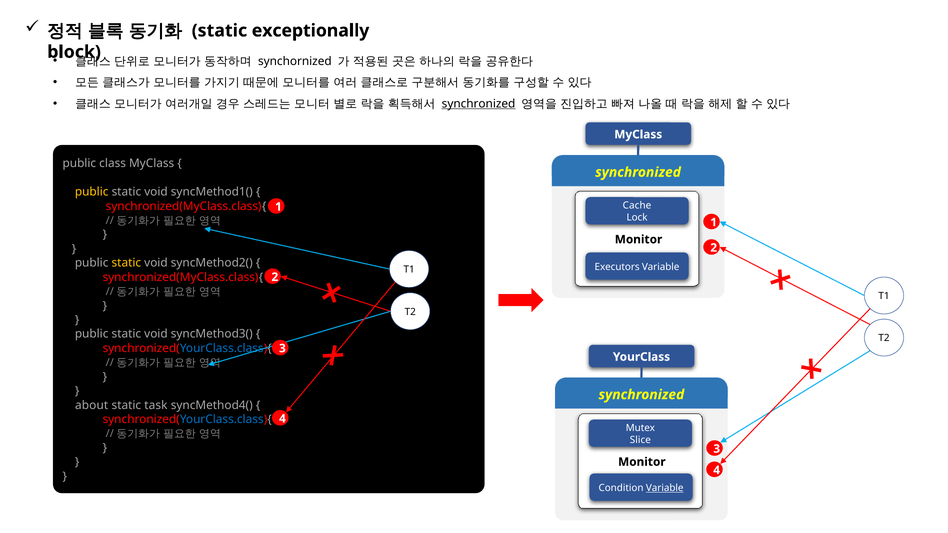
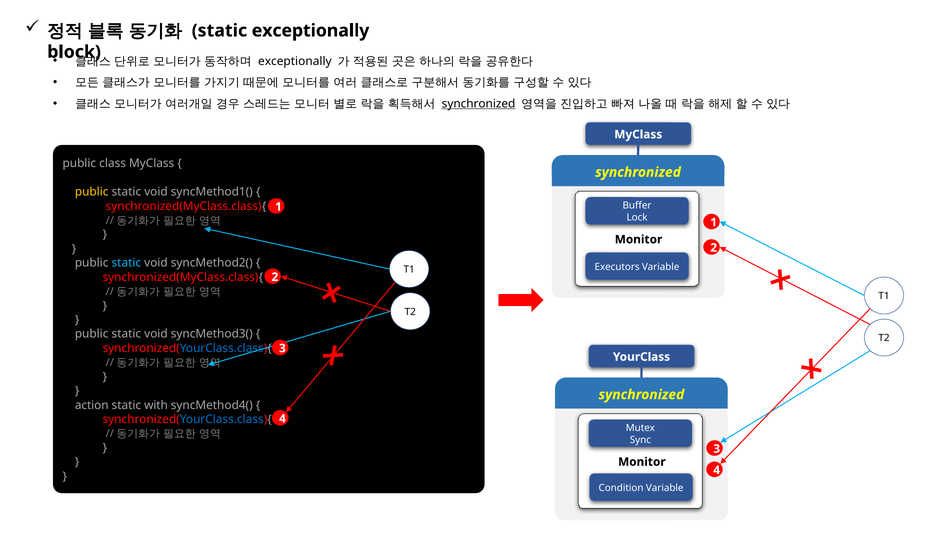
synchornized at (295, 61): synchornized -> exceptionally
Cache: Cache -> Buffer
static at (126, 263) colour: yellow -> light blue
about: about -> action
task: task -> with
Slice: Slice -> Sync
Variable at (665, 488) underline: present -> none
